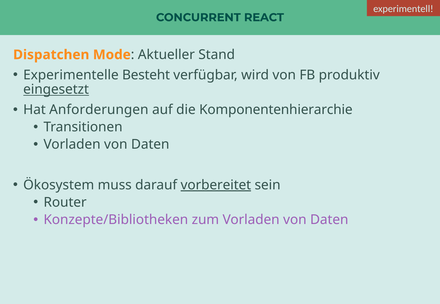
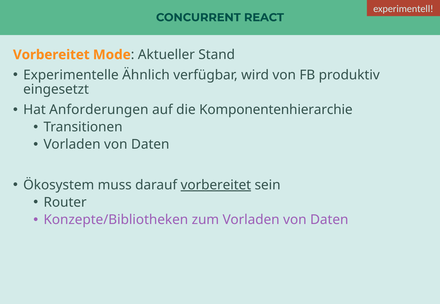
Dispatchen at (51, 55): Dispatchen -> Vorbereitet
Besteht: Besteht -> Ähnlich
eingesetzt underline: present -> none
